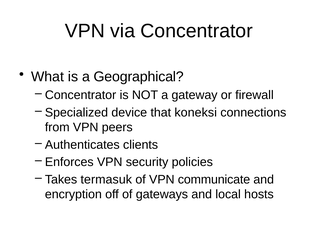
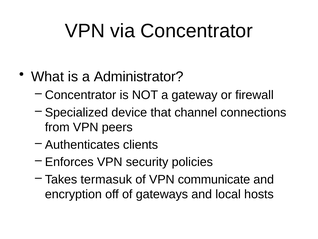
Geographical: Geographical -> Administrator
koneksi: koneksi -> channel
